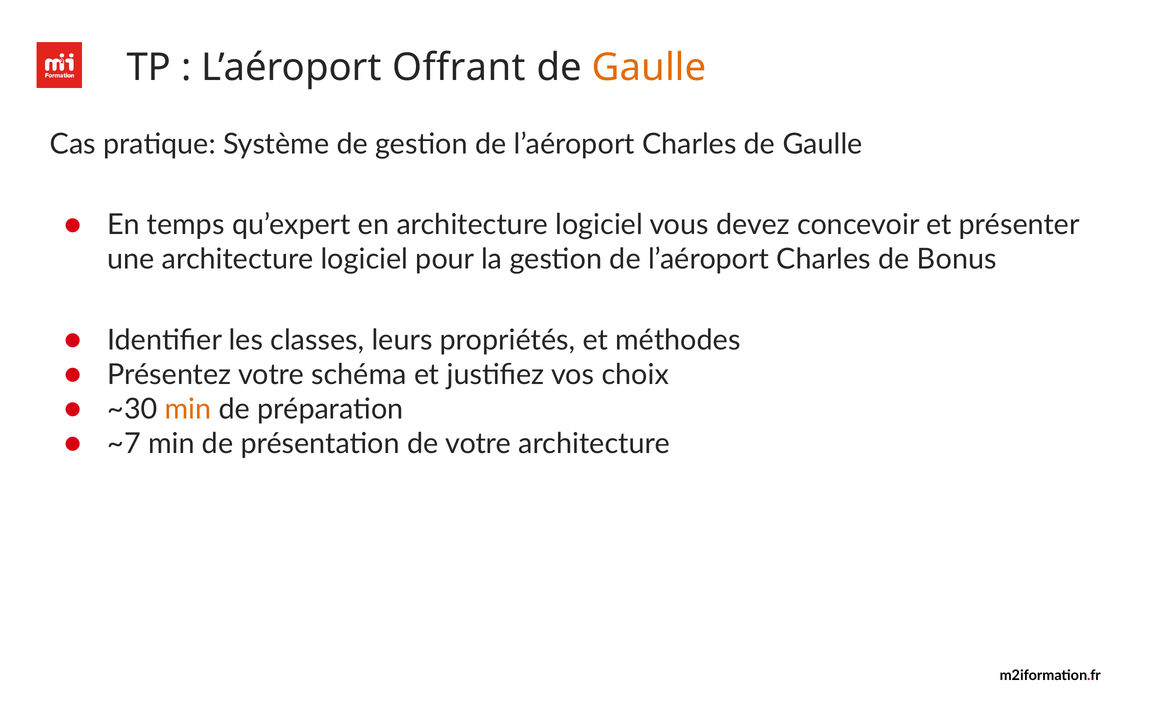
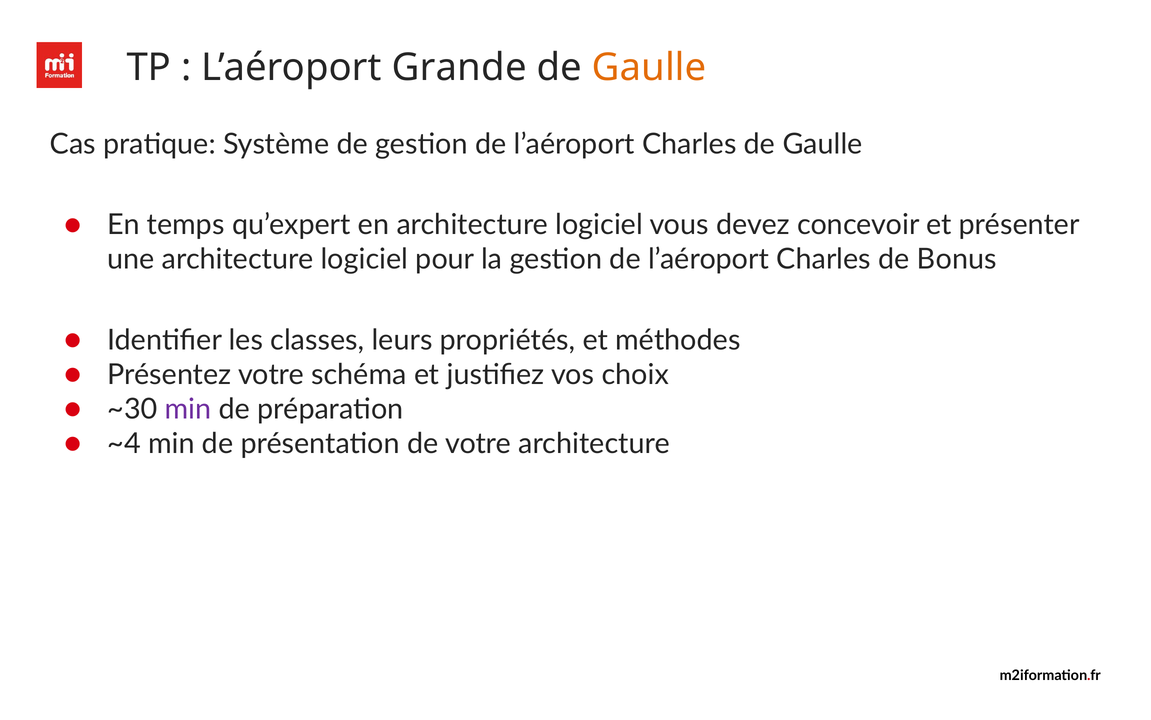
Offrant: Offrant -> Grande
min at (188, 409) colour: orange -> purple
~7: ~7 -> ~4
